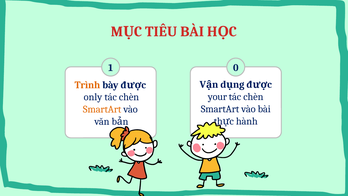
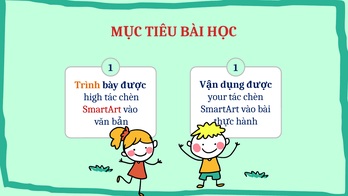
1 0: 0 -> 1
only: only -> high
SmartArt at (102, 109) colour: orange -> red
